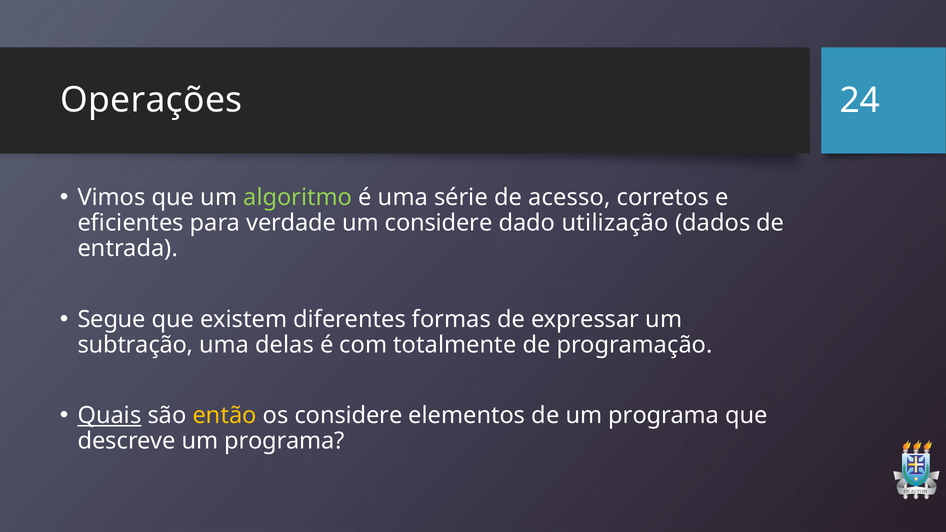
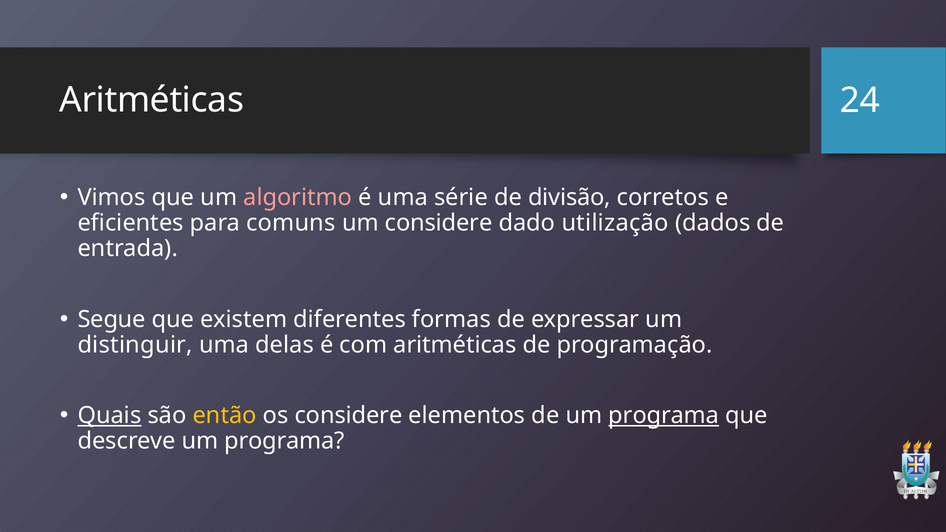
Operações at (151, 100): Operações -> Aritméticas
algoritmo colour: light green -> pink
acesso: acesso -> divisão
verdade: verdade -> comuns
subtração: subtração -> distinguir
com totalmente: totalmente -> aritméticas
programa at (664, 416) underline: none -> present
